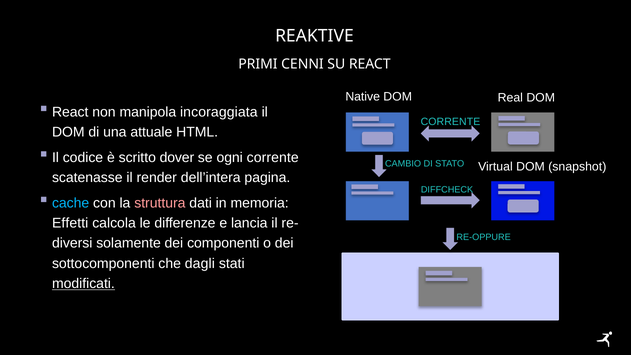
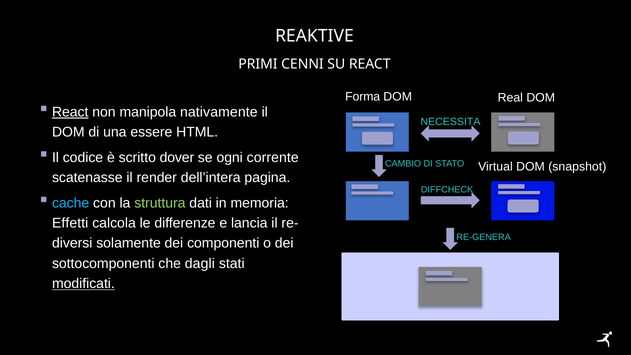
Native: Native -> Forma
React at (70, 112) underline: none -> present
incoraggiata: incoraggiata -> nativamente
CORRENTE at (450, 122): CORRENTE -> NECESSITA
attuale: attuale -> essere
struttura colour: pink -> light green
RE-OPPURE: RE-OPPURE -> RE-GENERA
